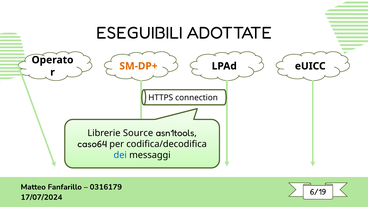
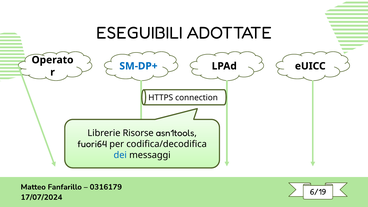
SM-DP+ colour: orange -> blue
Source: Source -> Risorse
caso64: caso64 -> fuori64
